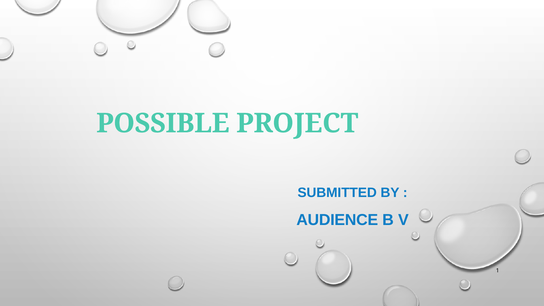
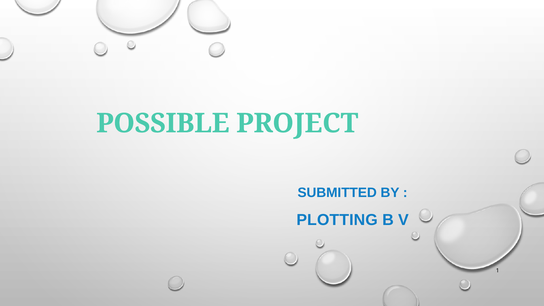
AUDIENCE: AUDIENCE -> PLOTTING
